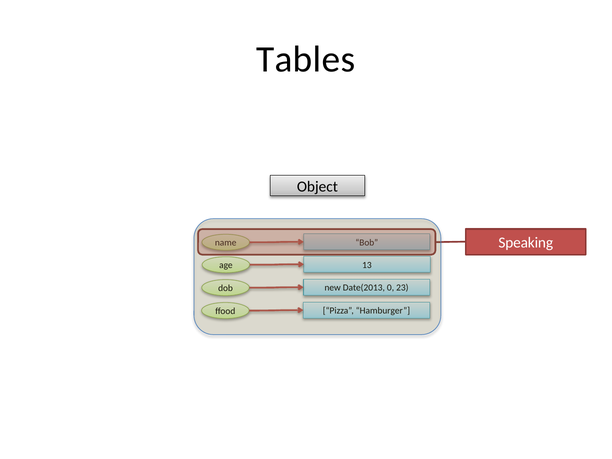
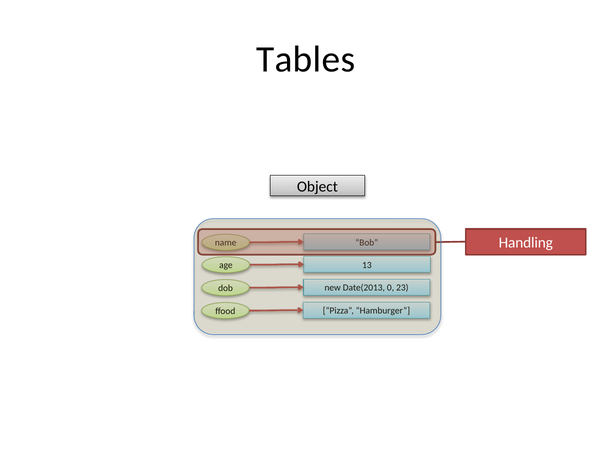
Speaking: Speaking -> Handling
